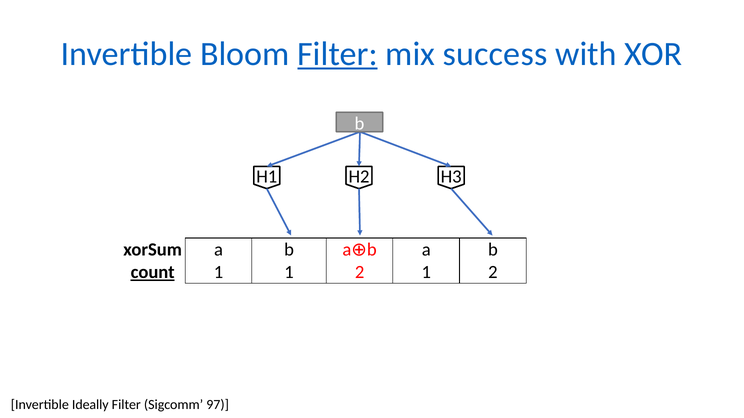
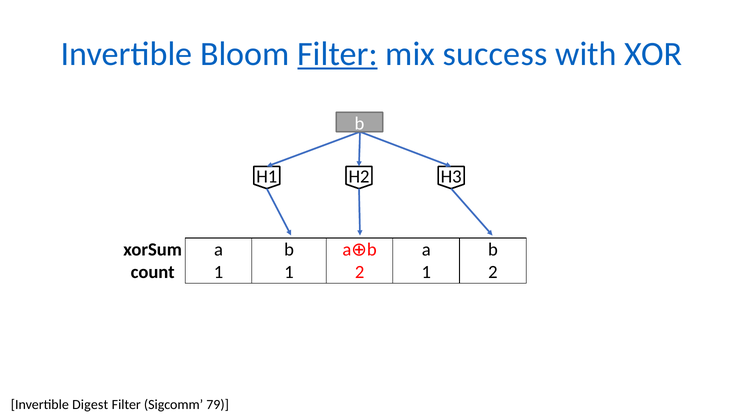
count underline: present -> none
Ideally: Ideally -> Digest
97: 97 -> 79
